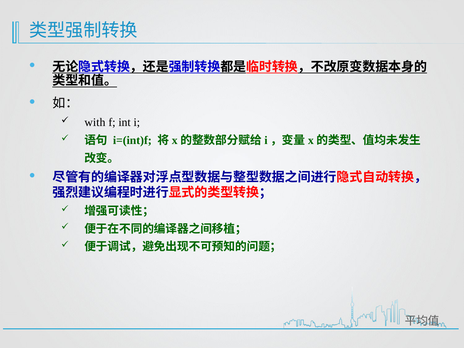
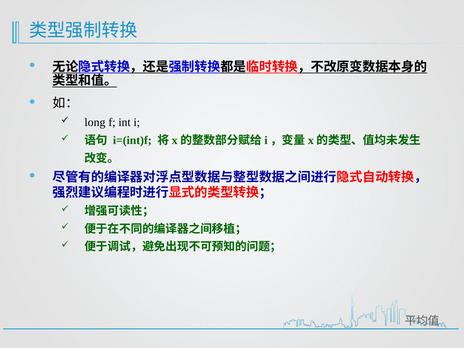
with: with -> long
